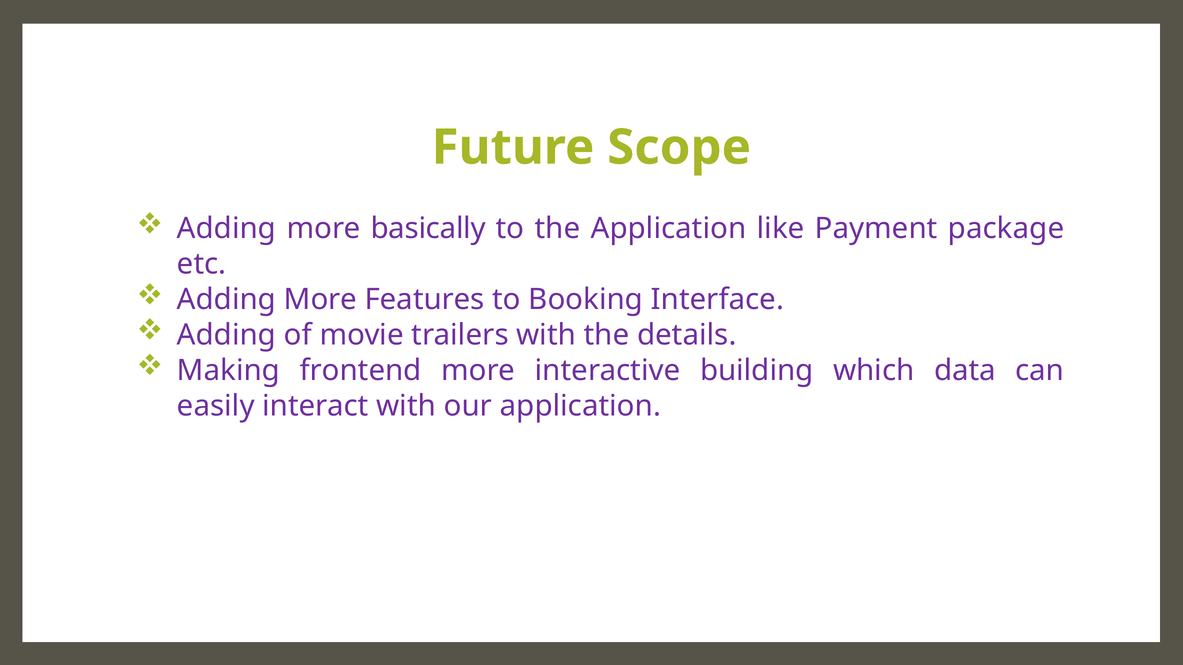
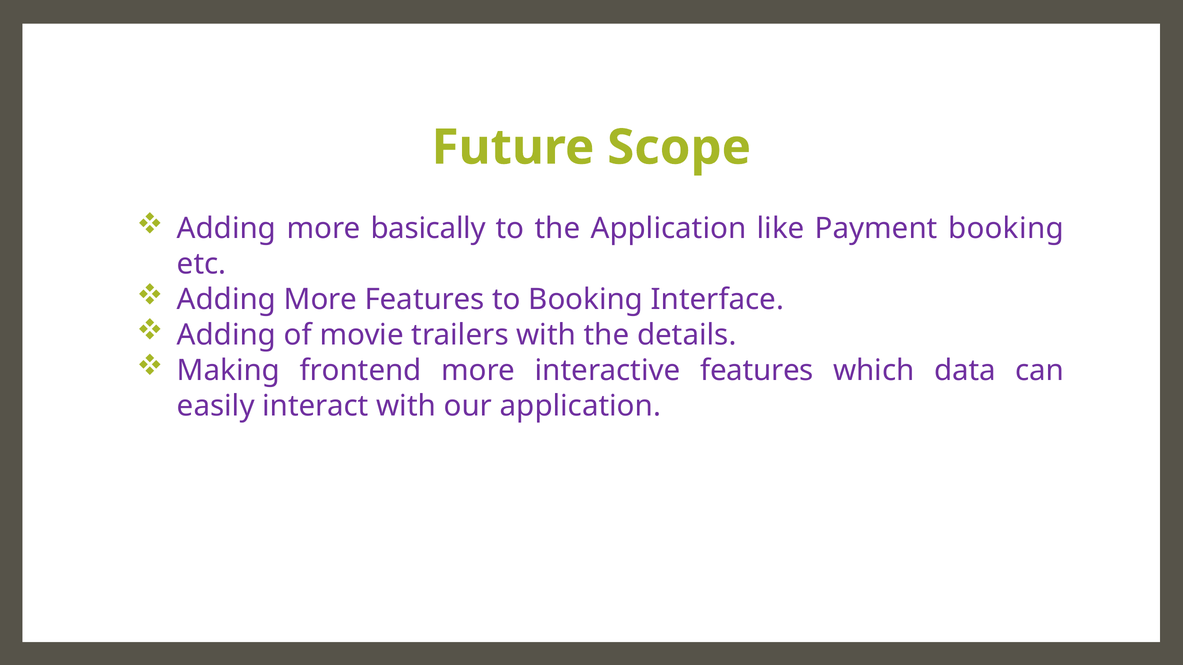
Payment package: package -> booking
interactive building: building -> features
